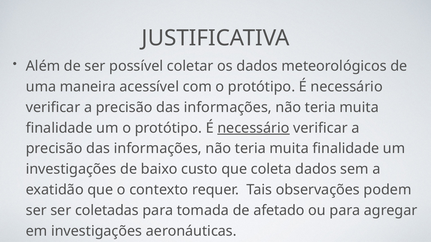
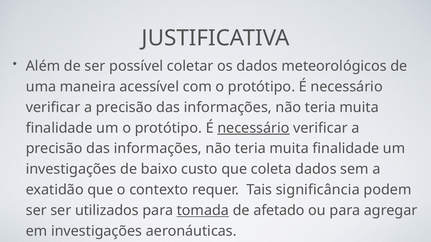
observações: observações -> significância
coletadas: coletadas -> utilizados
tomada underline: none -> present
